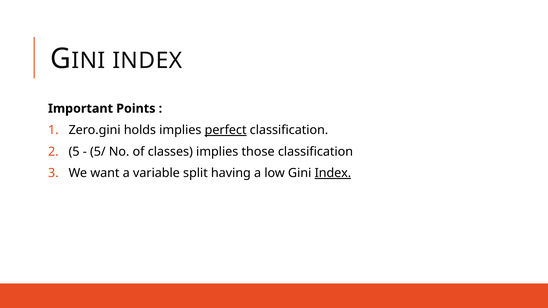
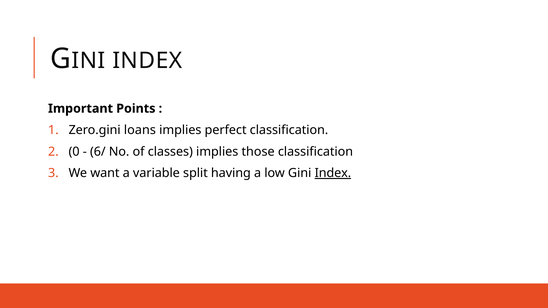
holds: holds -> loans
perfect underline: present -> none
5: 5 -> 0
5/: 5/ -> 6/
